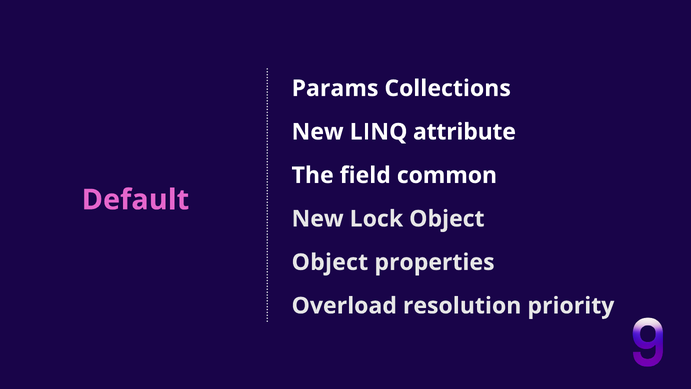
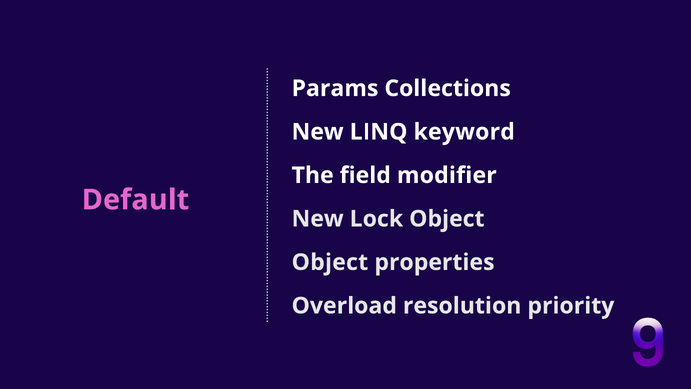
attribute: attribute -> keyword
common: common -> modifier
